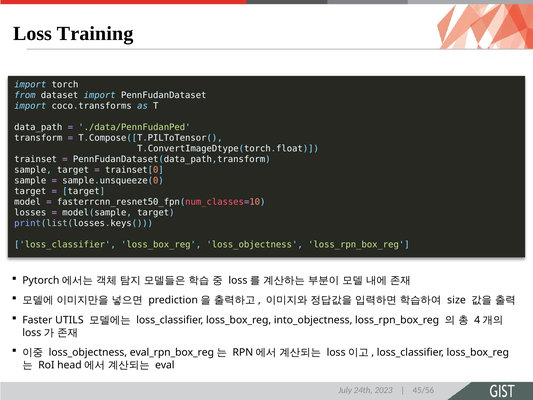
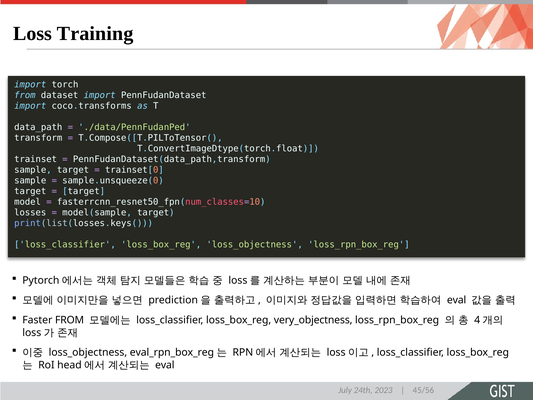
size at (456, 300): size -> eval
Faster UTILS: UTILS -> FROM
into_objectness: into_objectness -> very_objectness
